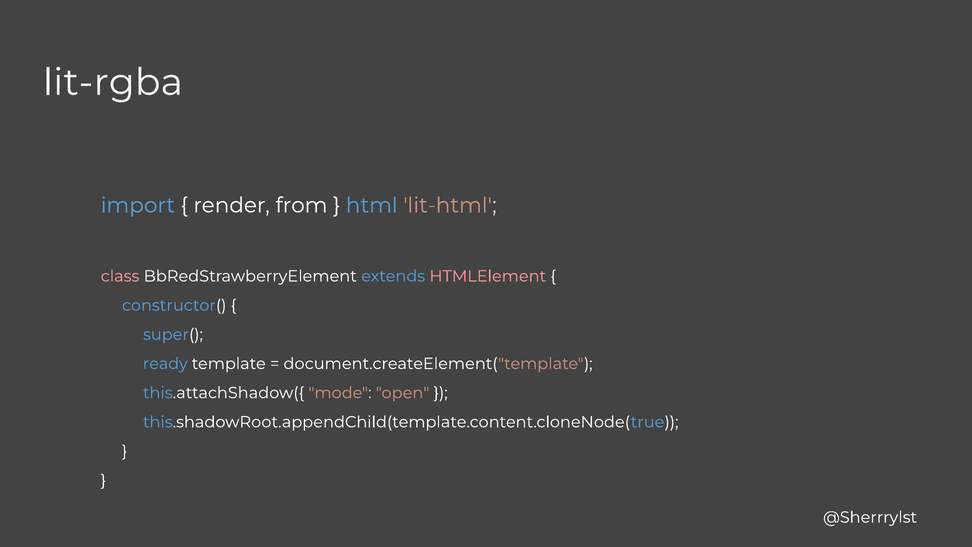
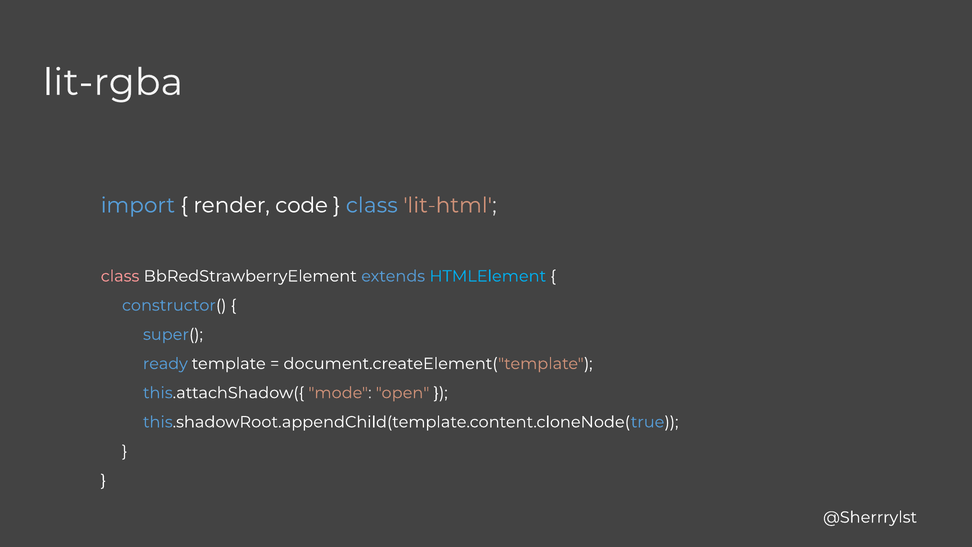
from: from -> code
html at (372, 205): html -> class
HTMLElement colour: pink -> light blue
